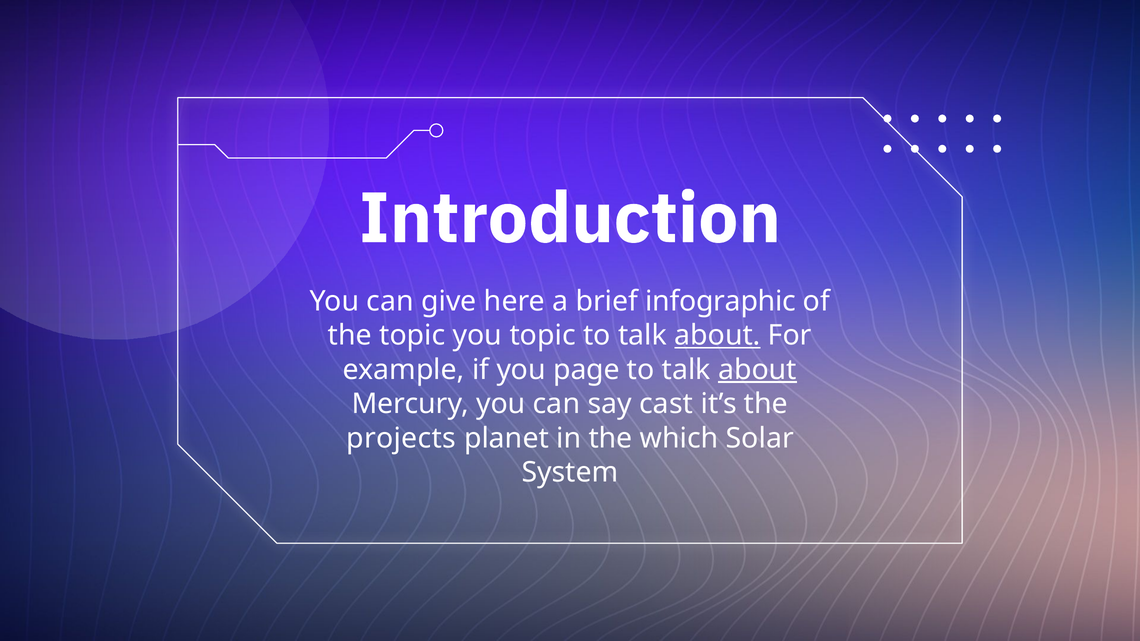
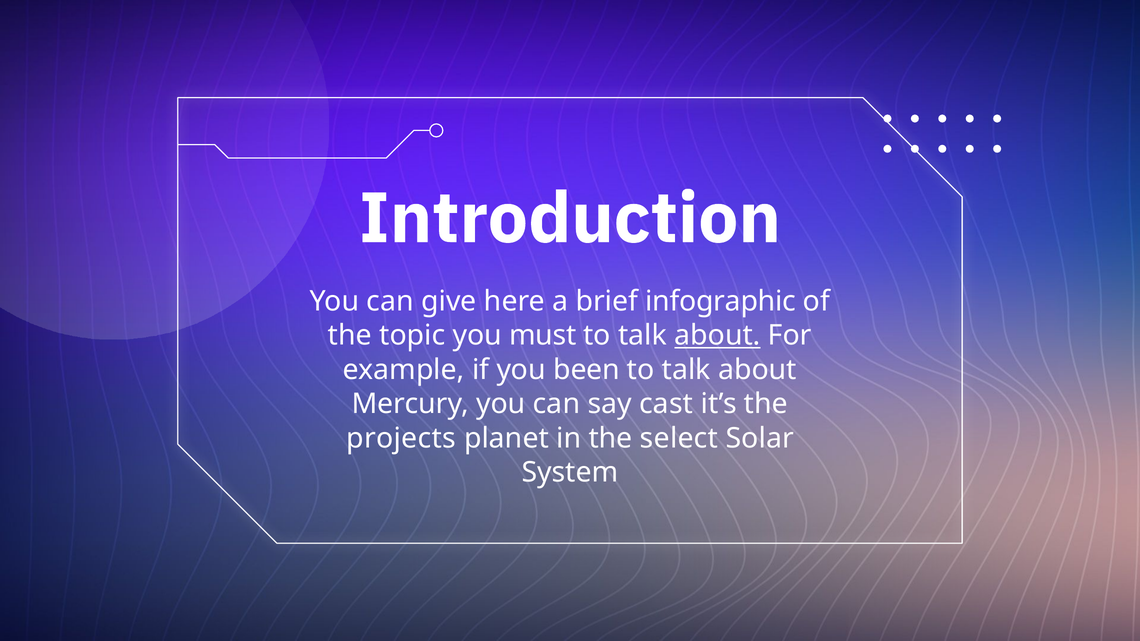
you topic: topic -> must
page: page -> been
about at (757, 370) underline: present -> none
which: which -> select
